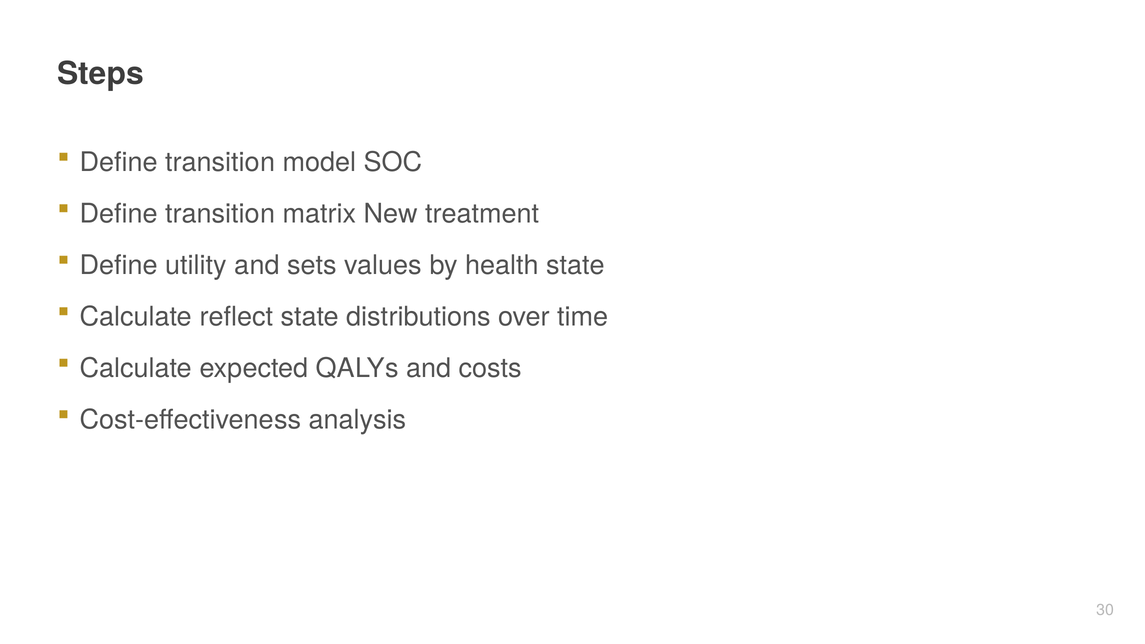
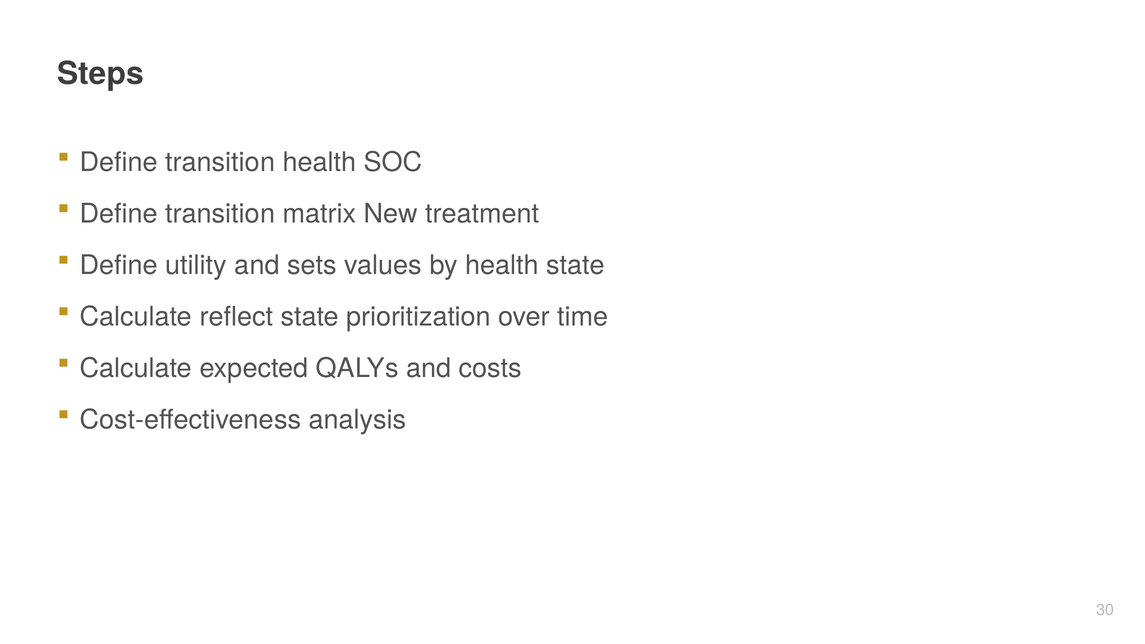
transition model: model -> health
distributions: distributions -> prioritization
